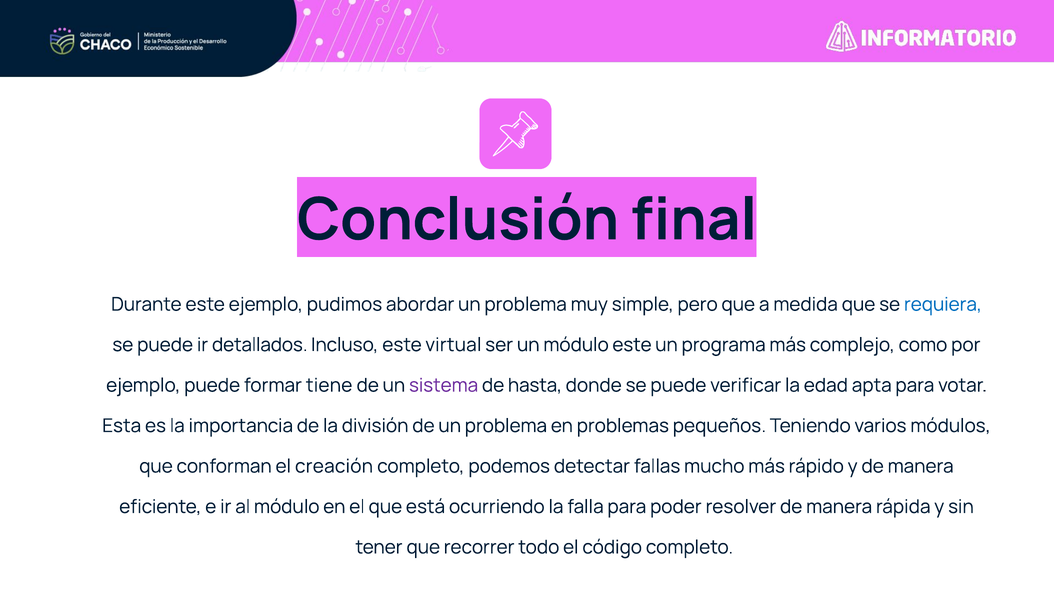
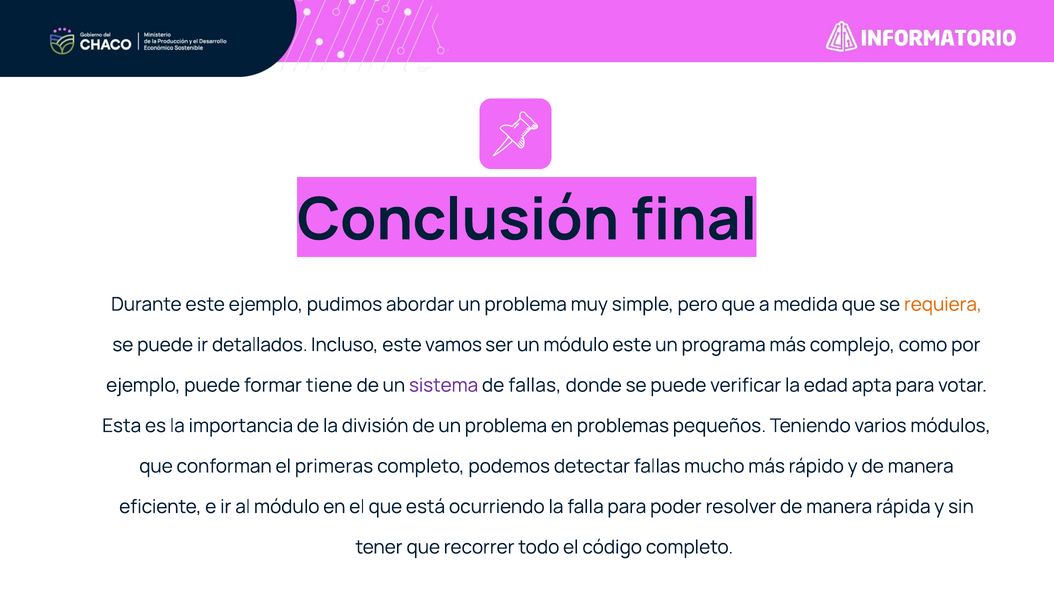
requiera colour: blue -> orange
virtual: virtual -> vamos
de hasta: hasta -> fallas
creación: creación -> primeras
